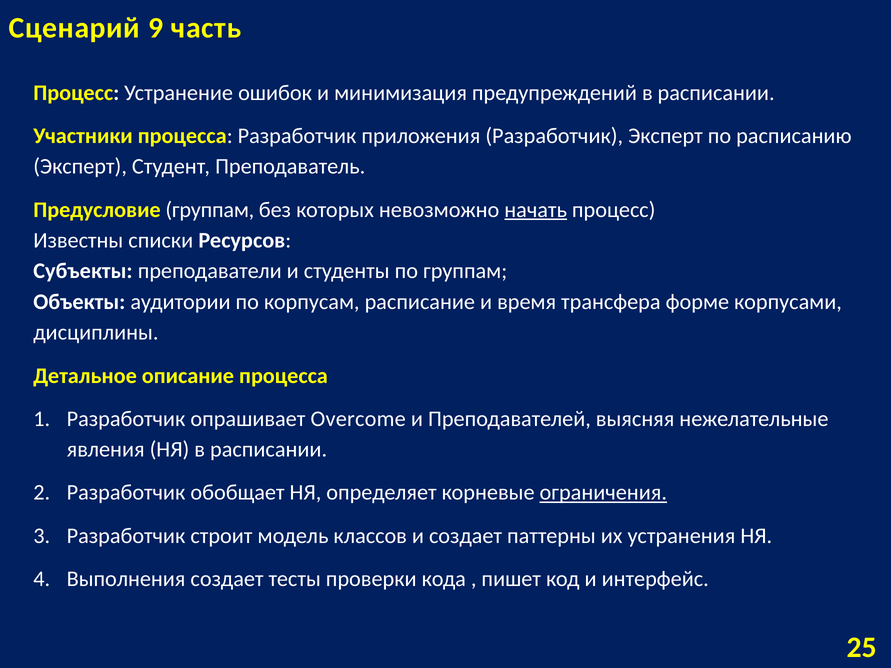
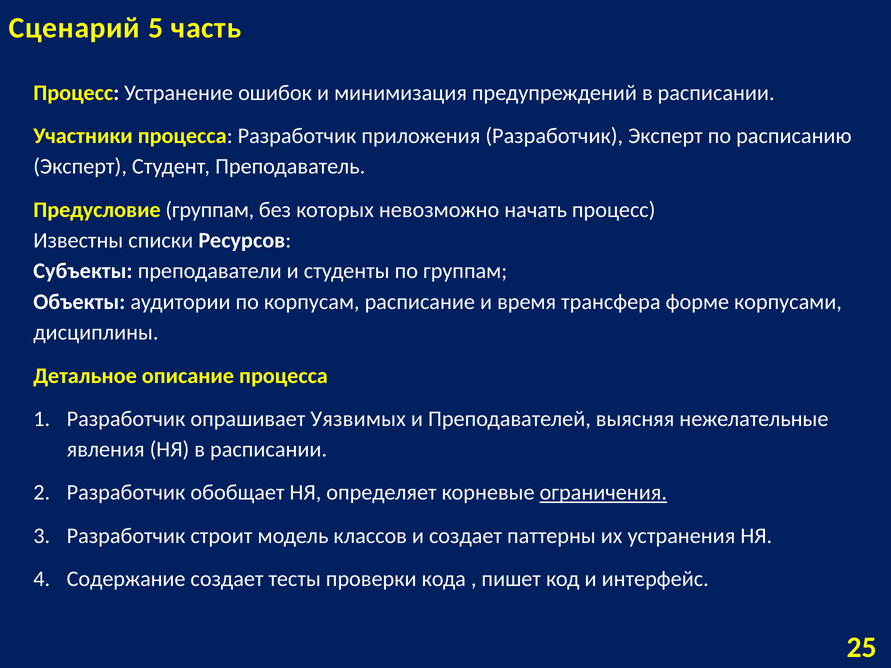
9: 9 -> 5
начать underline: present -> none
Overcome: Overcome -> Уязвимых
Выполнения: Выполнения -> Содержание
